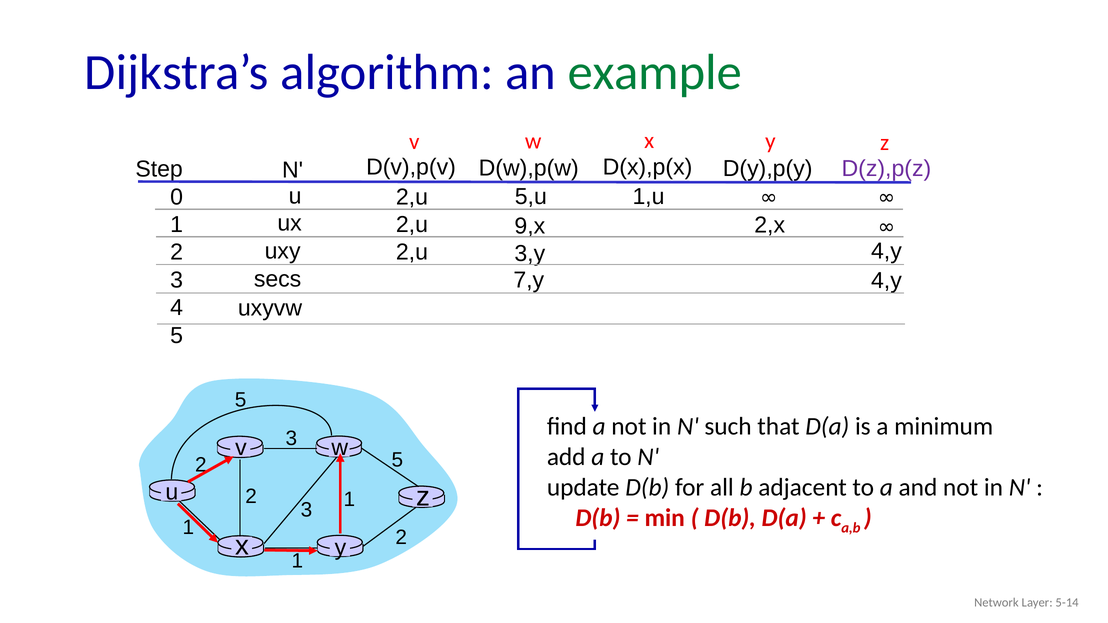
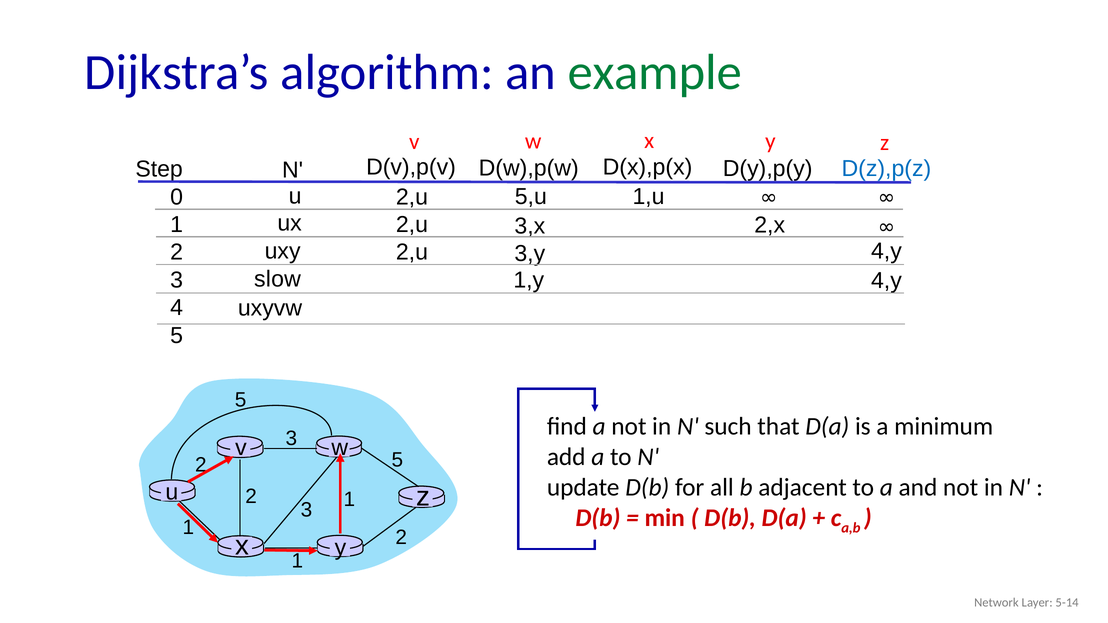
D(z),p(z colour: purple -> blue
9,x: 9,x -> 3,x
secs: secs -> slow
7,y: 7,y -> 1,y
